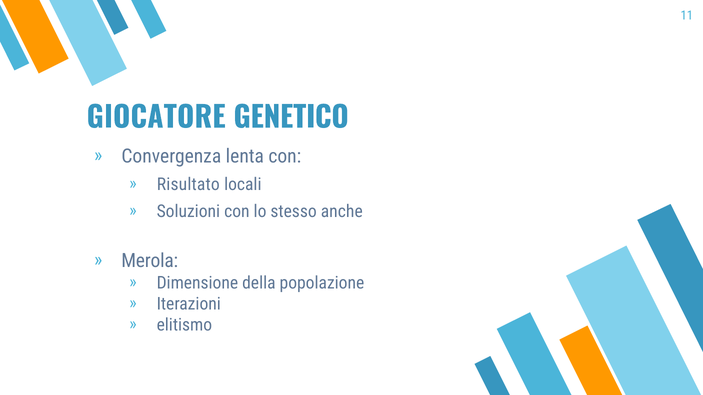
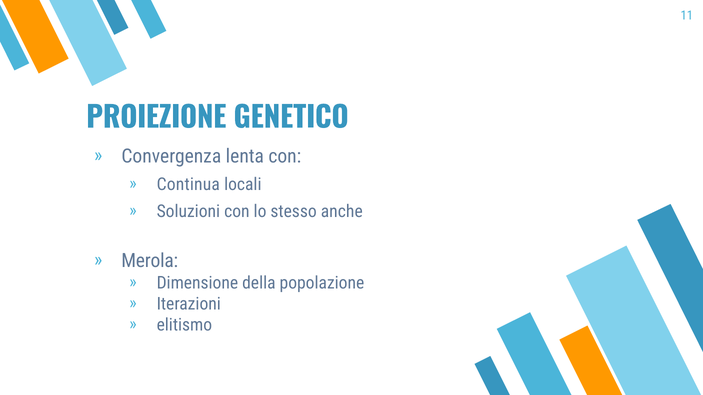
GIOCATORE: GIOCATORE -> PROIEZIONE
Risultato: Risultato -> Continua
